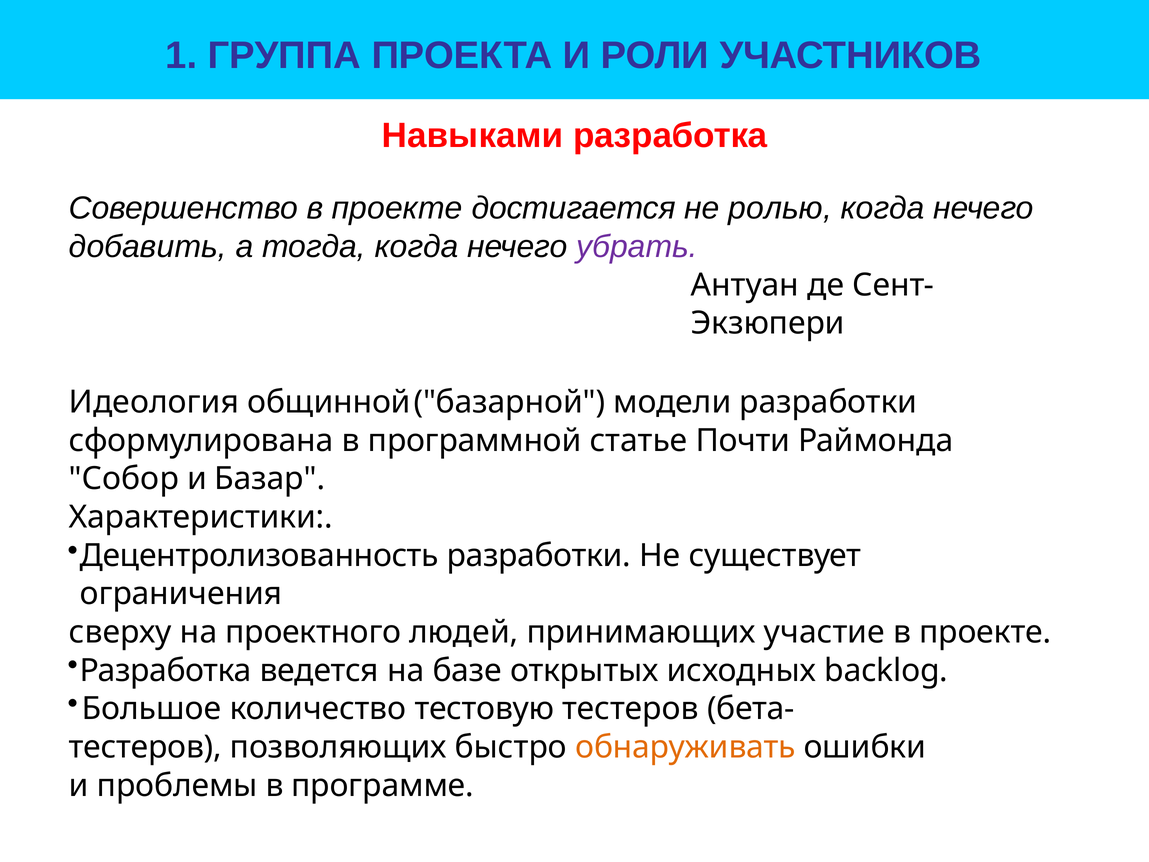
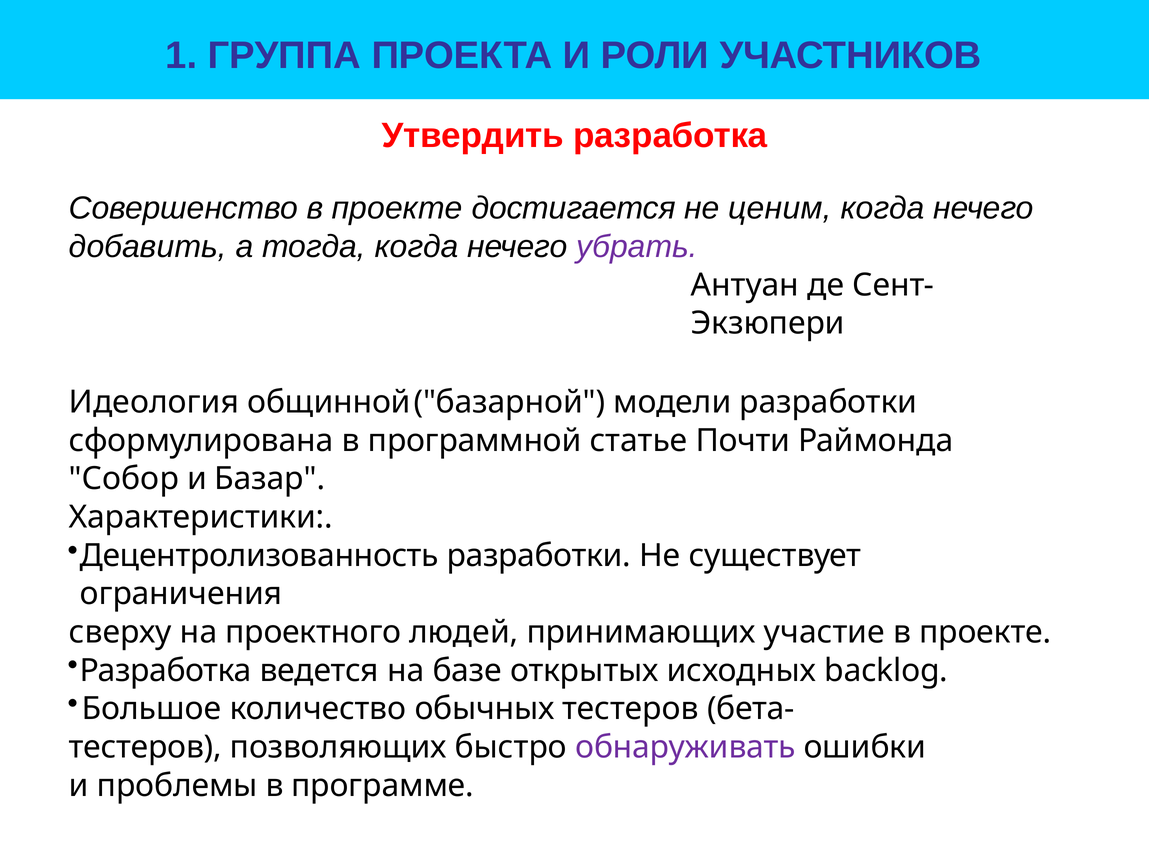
Навыками: Навыками -> Утвердить
ролью: ролью -> ценим
тестовую: тестовую -> обычных
обнаруживать colour: orange -> purple
